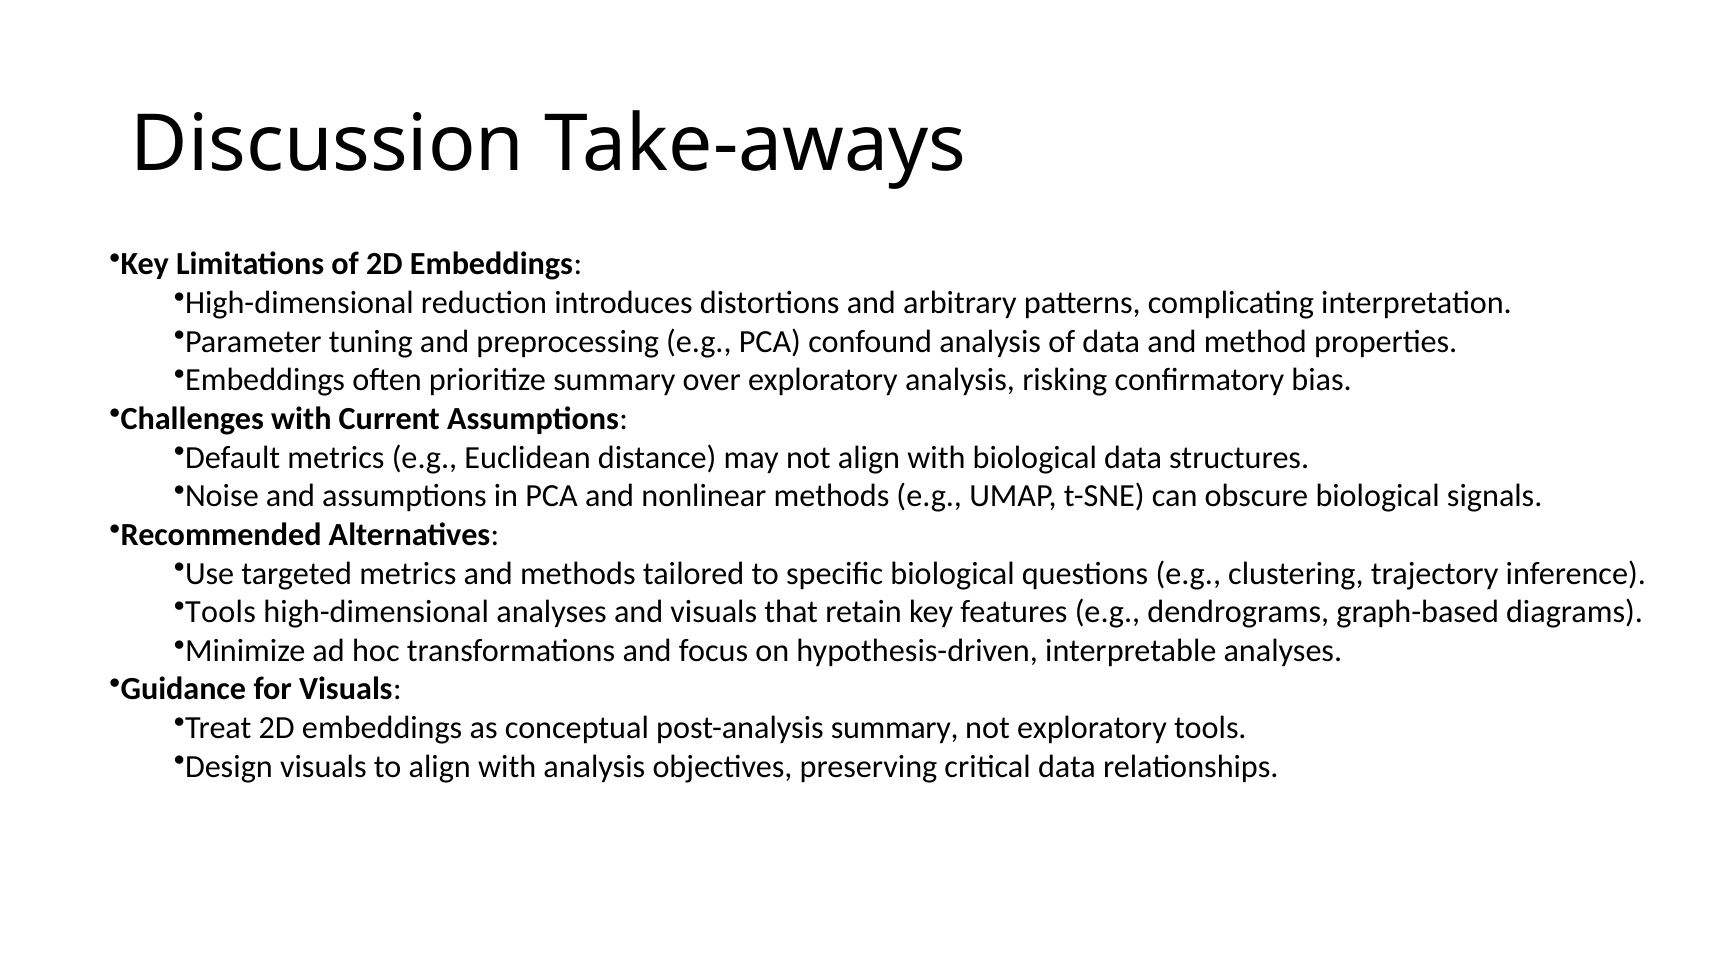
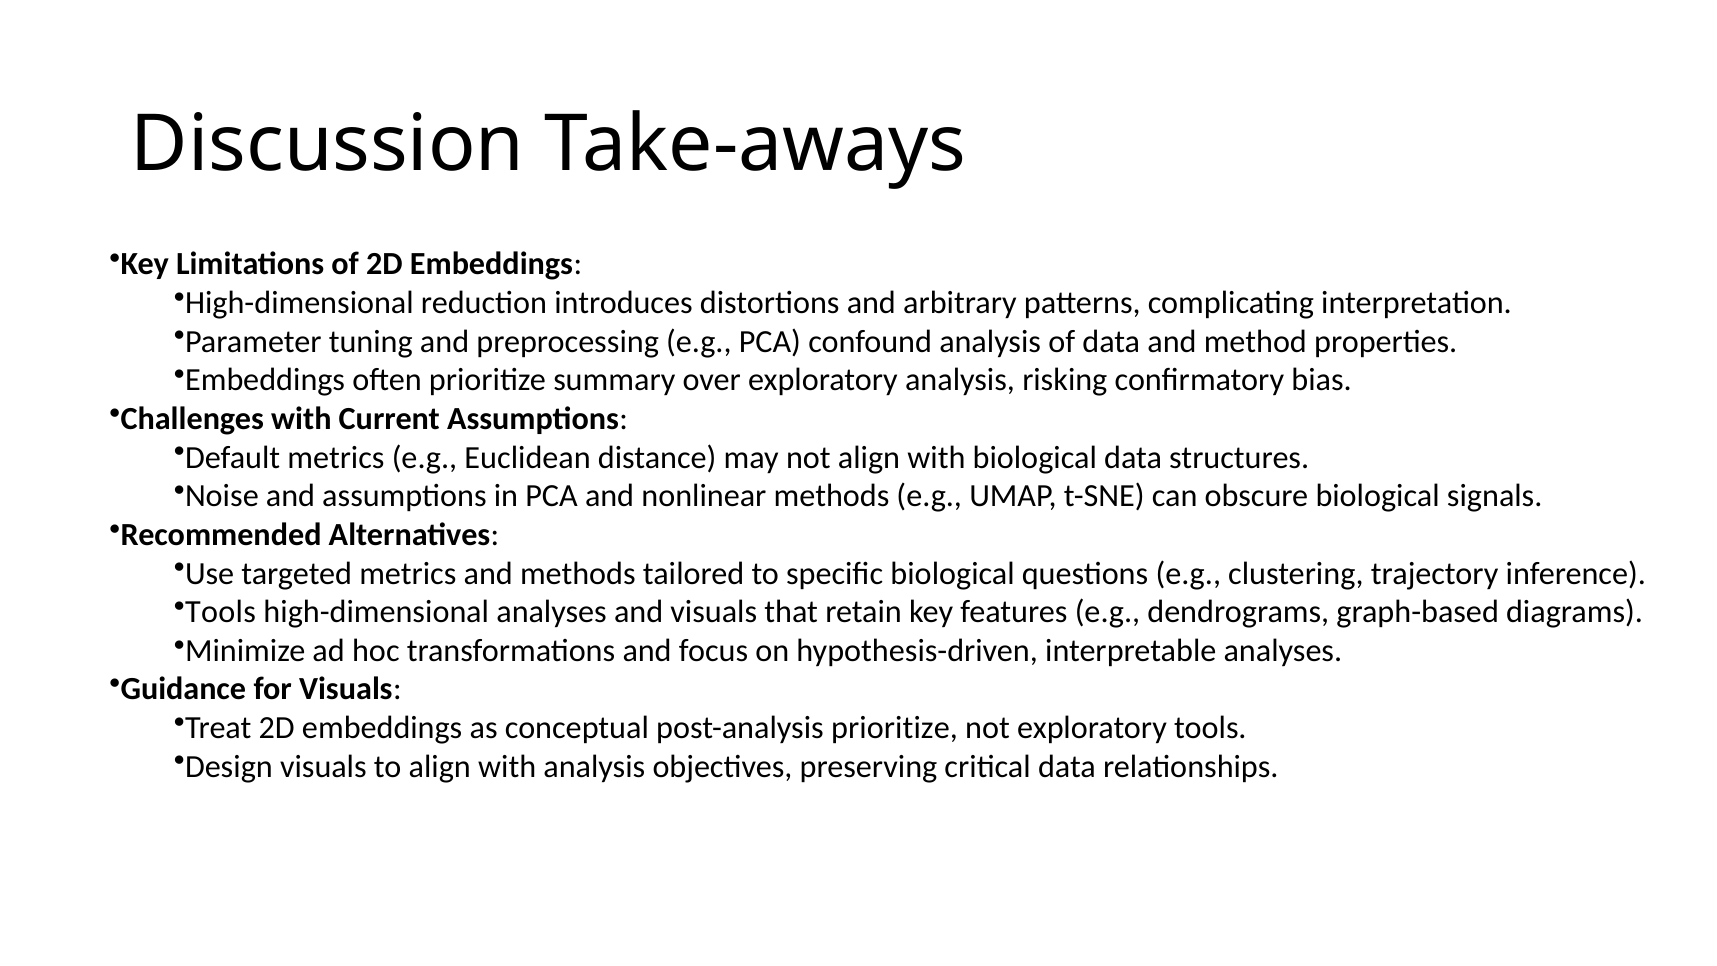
post-analysis summary: summary -> prioritize
